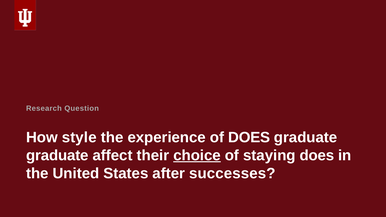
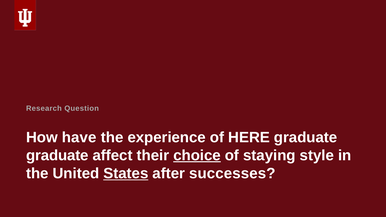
style: style -> have
of DOES: DOES -> HERE
staying does: does -> style
States underline: none -> present
